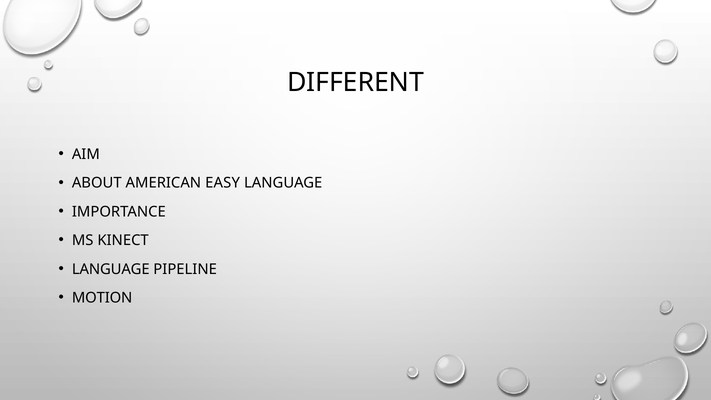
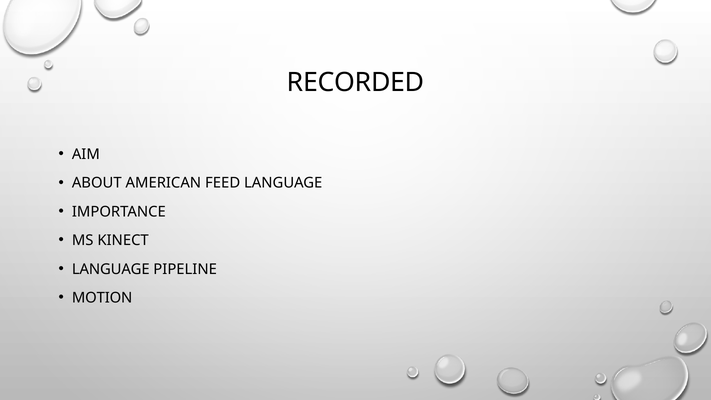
DIFFERENT: DIFFERENT -> RECORDED
EASY: EASY -> FEED
